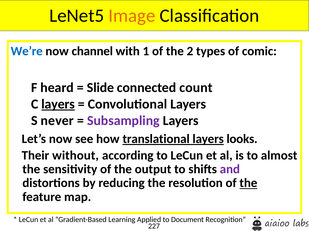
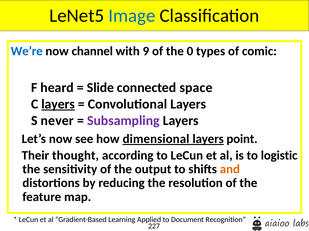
Image colour: orange -> blue
1: 1 -> 9
2: 2 -> 0
count: count -> space
translational: translational -> dimensional
looks: looks -> point
without: without -> thought
almost: almost -> logistic
and colour: purple -> orange
the at (248, 184) underline: present -> none
